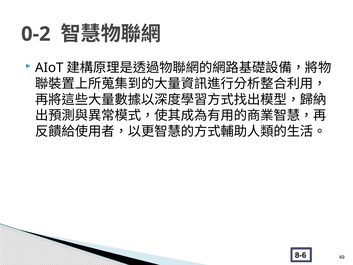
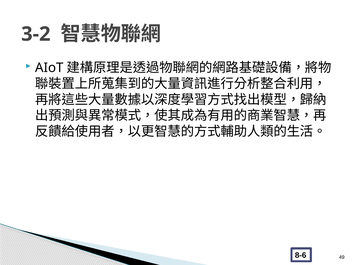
0-2: 0-2 -> 3-2
